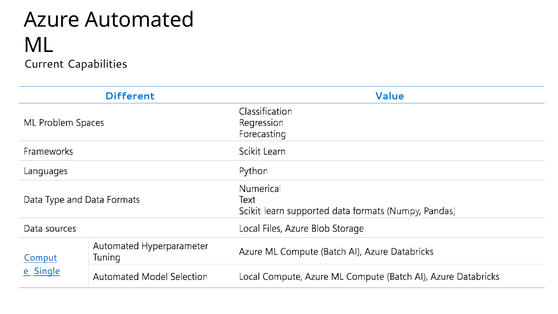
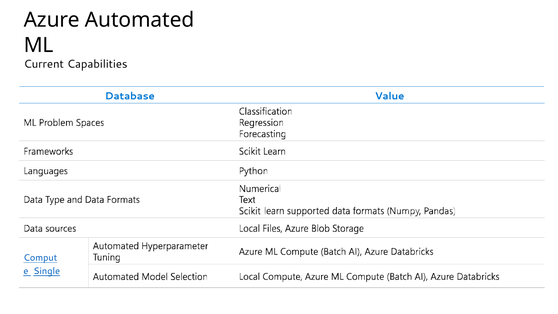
Different: Different -> Database
